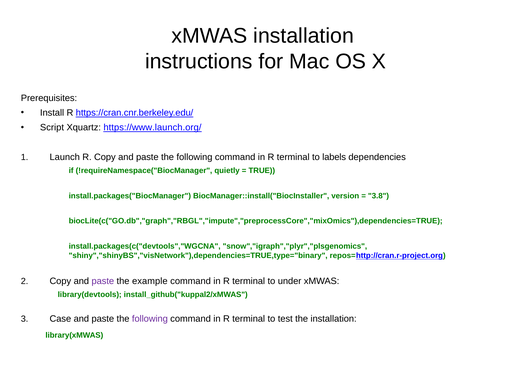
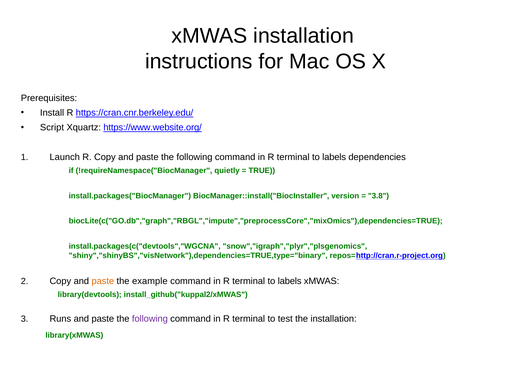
https://www.launch.org/: https://www.launch.org/ -> https://www.website.org/
paste at (103, 281) colour: purple -> orange
under at (290, 281): under -> labels
Case: Case -> Runs
